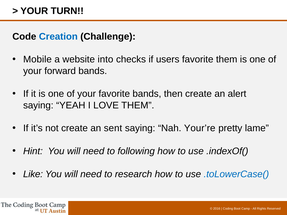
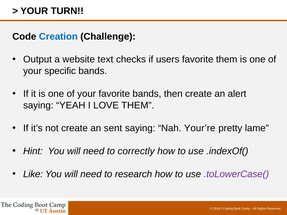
Mobile: Mobile -> Output
into: into -> text
forward: forward -> specific
following: following -> correctly
.toLowerCase( colour: blue -> purple
